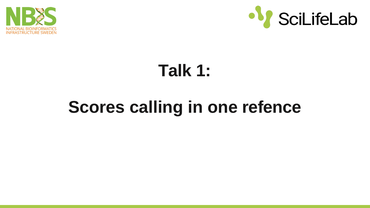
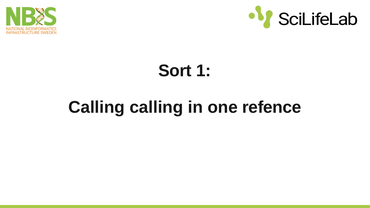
Talk: Talk -> Sort
Scores at (97, 107): Scores -> Calling
